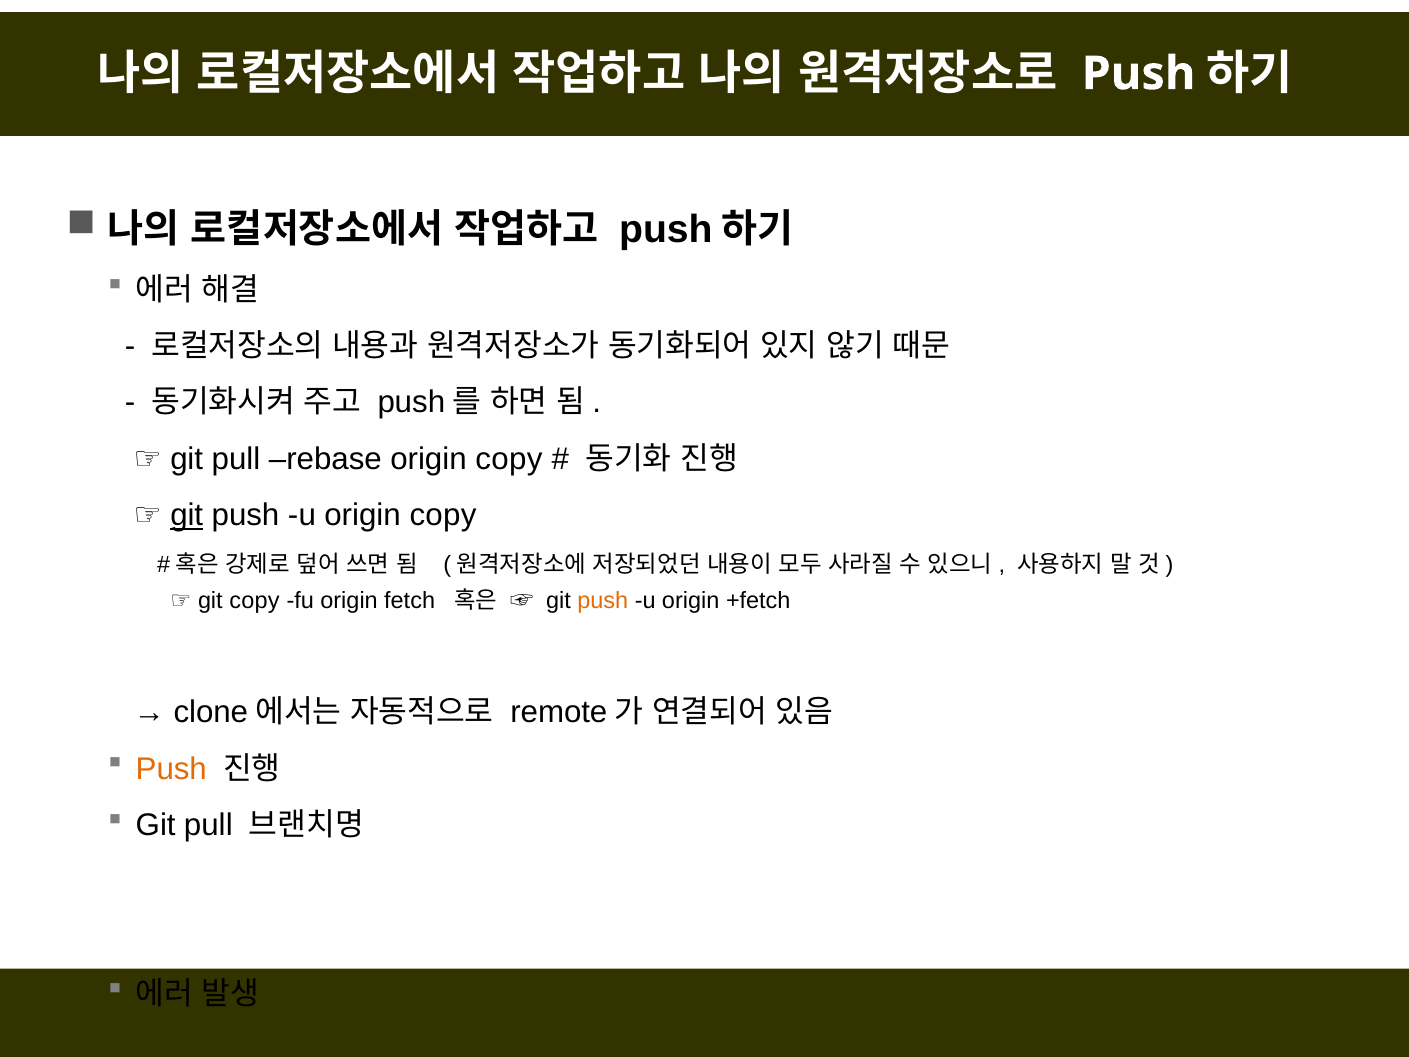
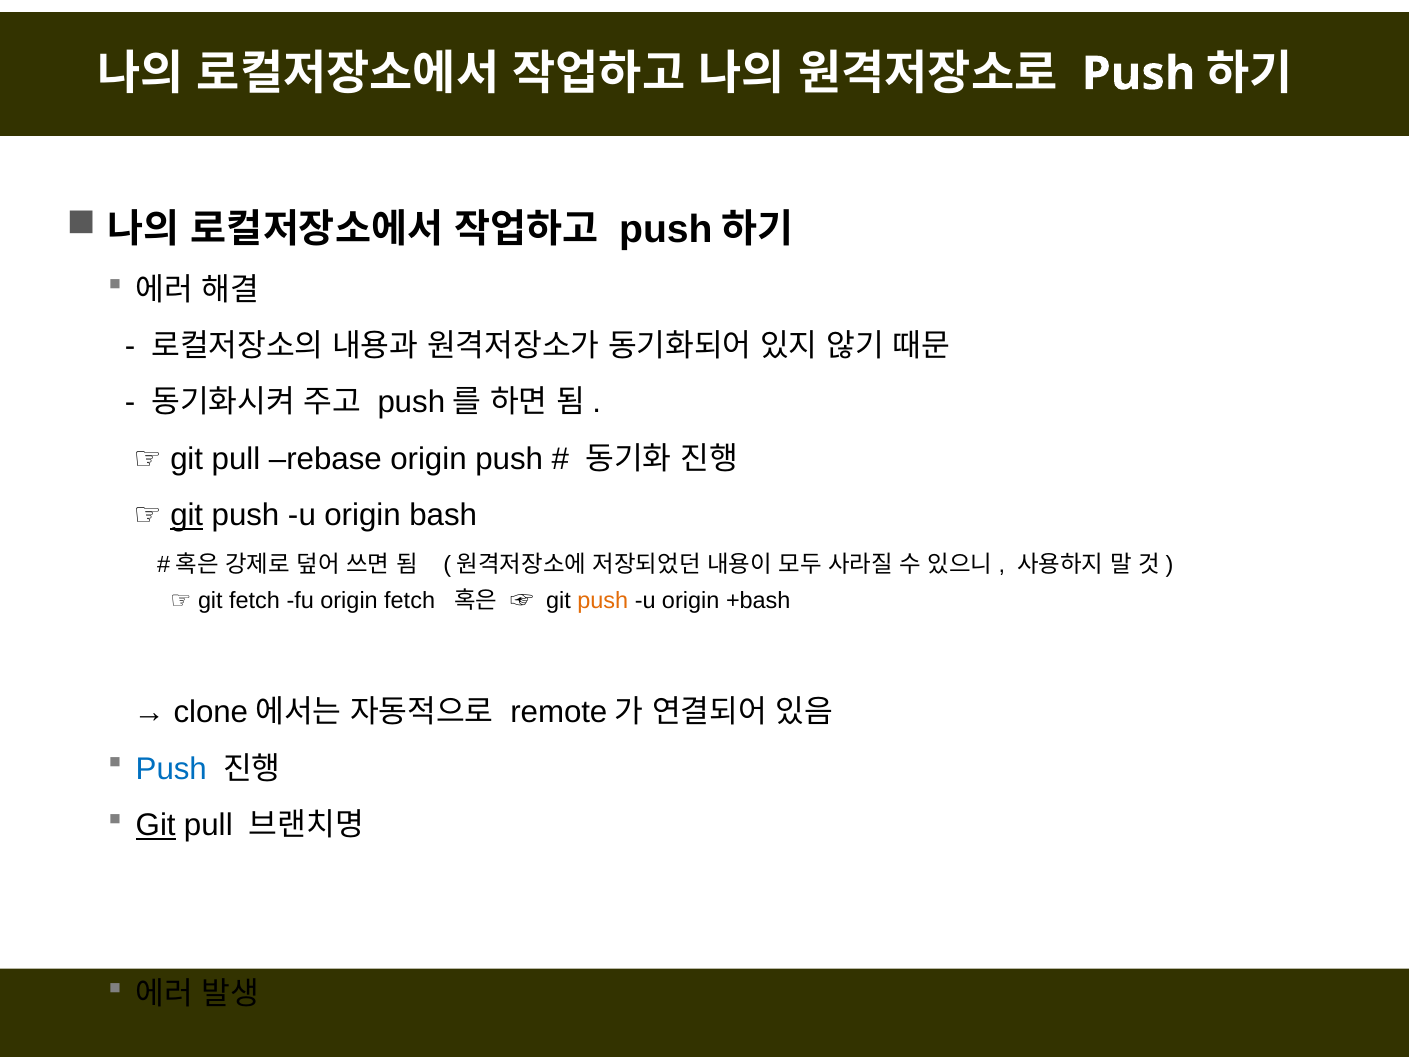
rebase origin copy: copy -> push
u origin copy: copy -> bash
git copy: copy -> fetch
+fetch: +fetch -> +bash
Push at (171, 769) colour: orange -> blue
Git at (156, 825) underline: none -> present
